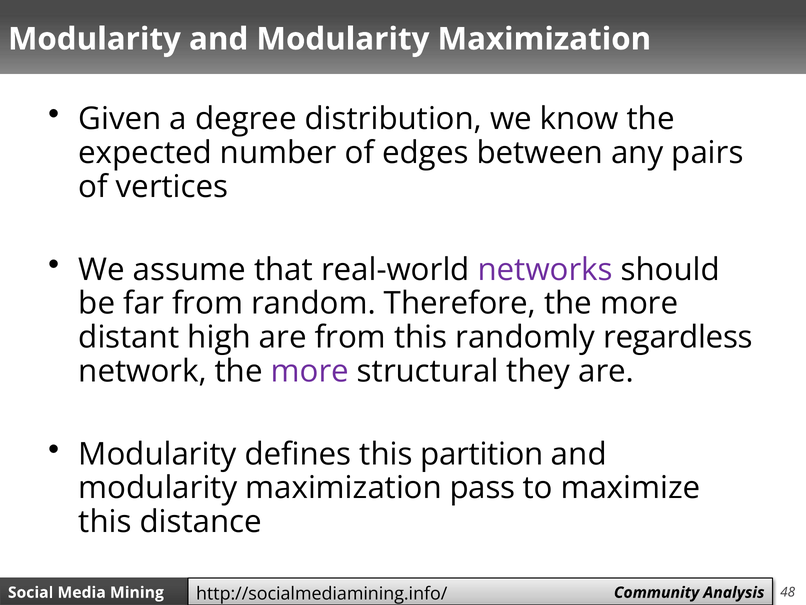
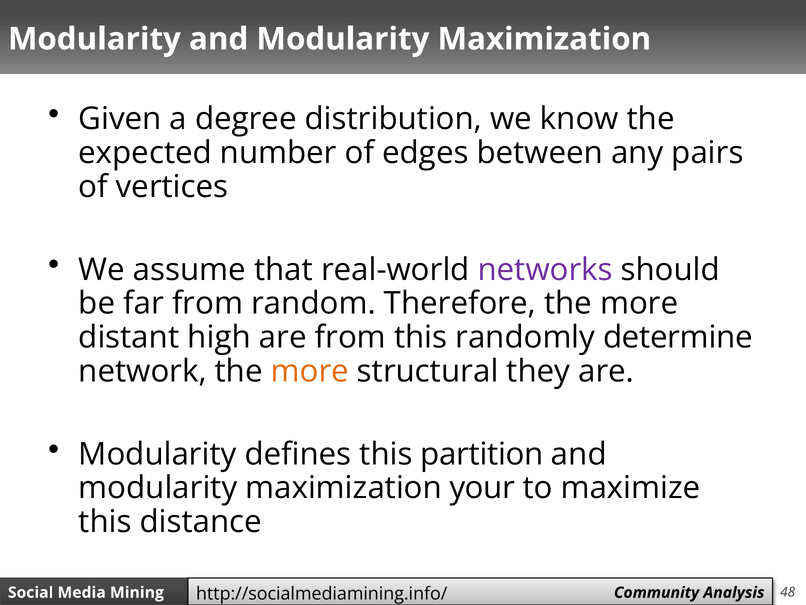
regardless: regardless -> determine
more at (310, 371) colour: purple -> orange
pass: pass -> your
